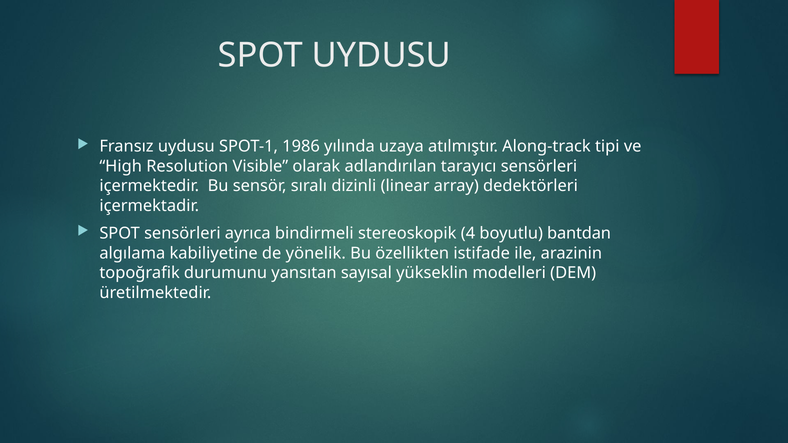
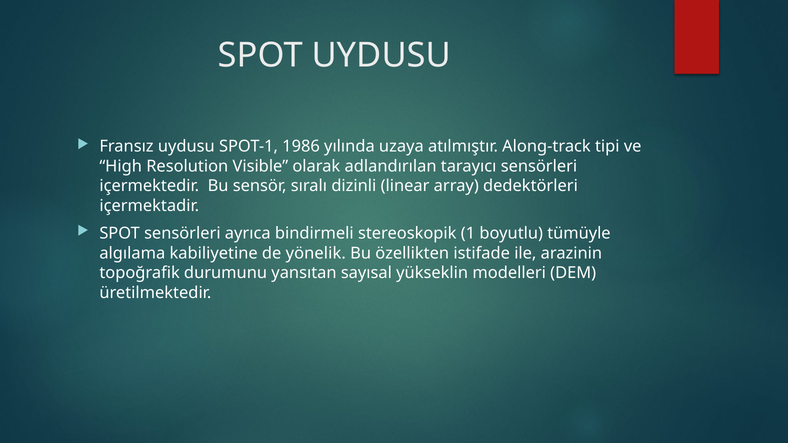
4: 4 -> 1
bantdan: bantdan -> tümüyle
